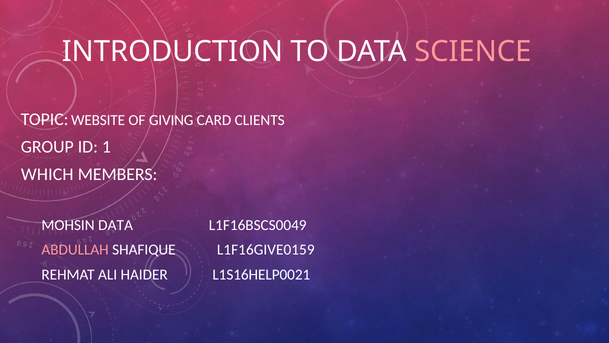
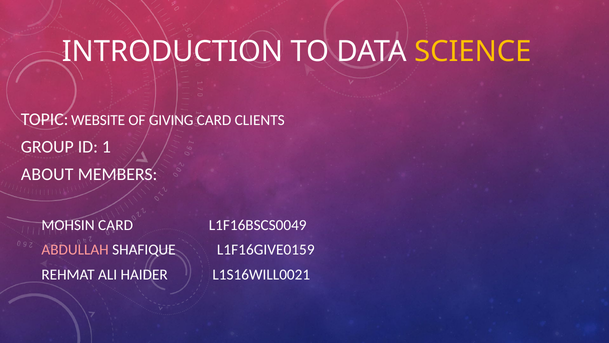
SCIENCE colour: pink -> yellow
WHICH: WHICH -> ABOUT
MOHSIN DATA: DATA -> CARD
L1S16HELP0021: L1S16HELP0021 -> L1S16WILL0021
